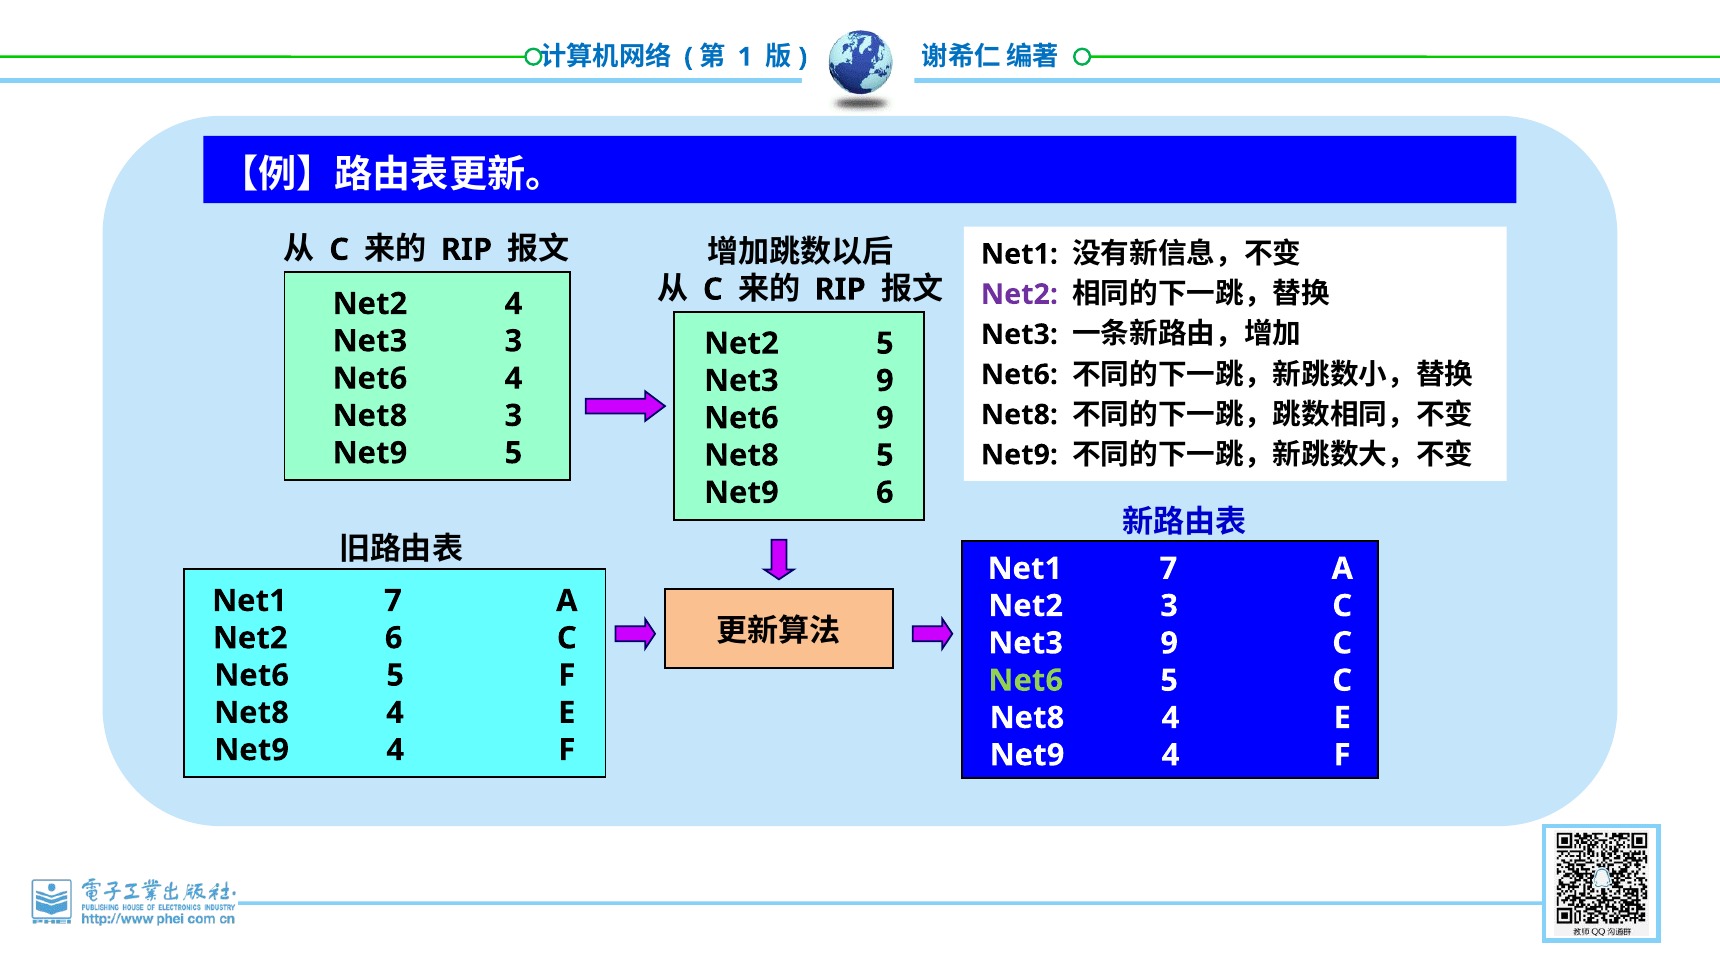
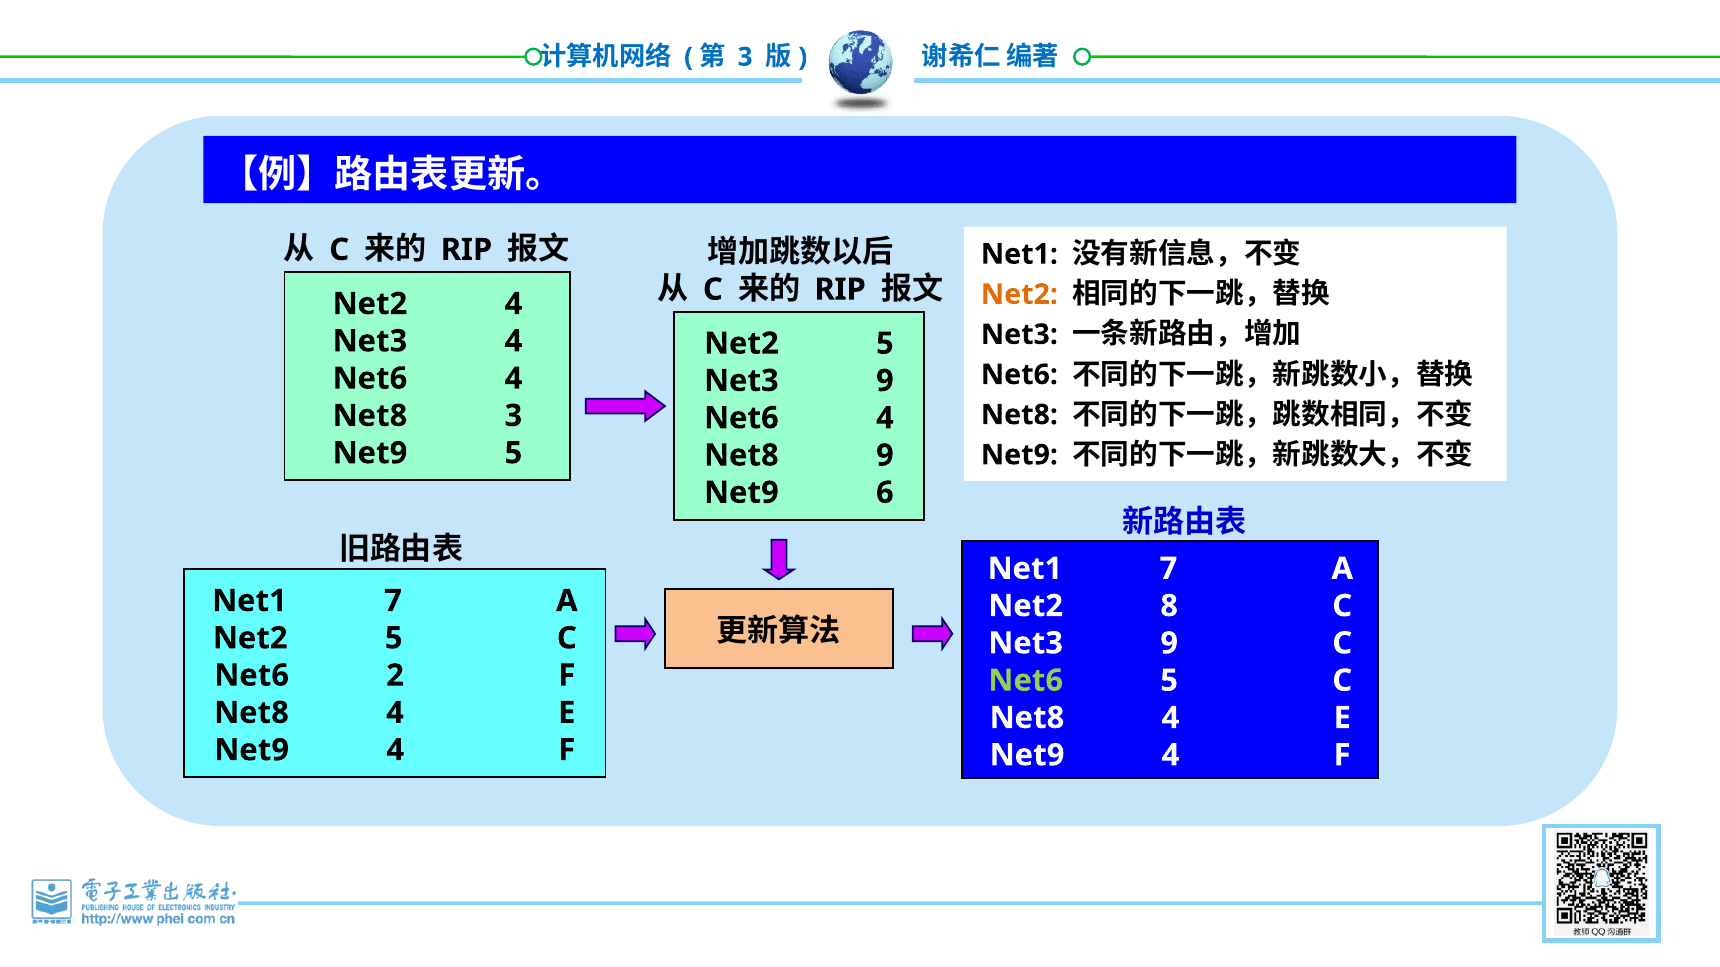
1 at (745, 57): 1 -> 3
Net2 at (1019, 295) colour: purple -> orange
Net3 3: 3 -> 4
9 at (885, 418): 9 -> 4
Net8 5: 5 -> 9
Net2 3: 3 -> 8
6 at (394, 638): 6 -> 5
5 at (395, 676): 5 -> 2
